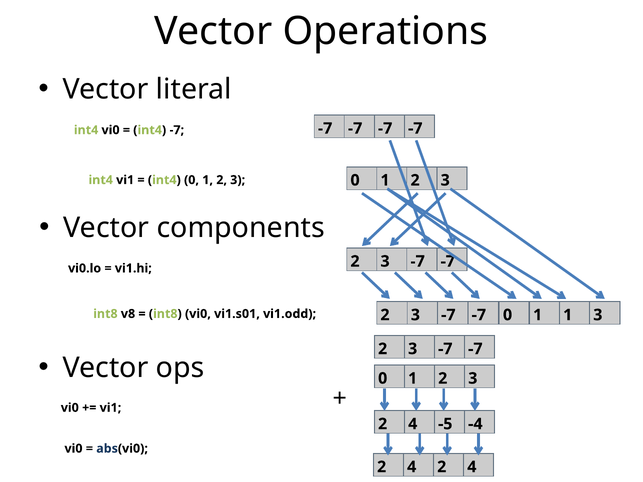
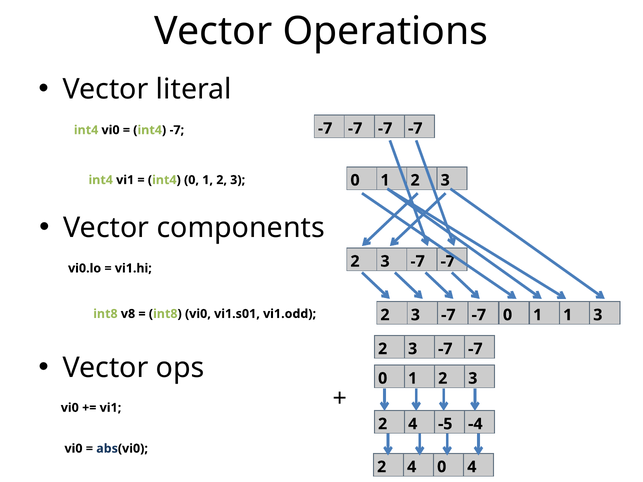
4 2: 2 -> 0
